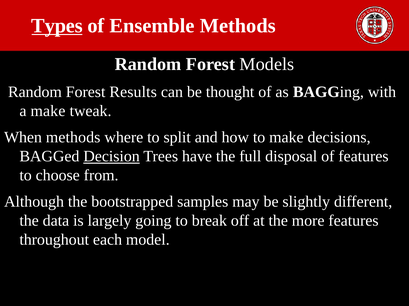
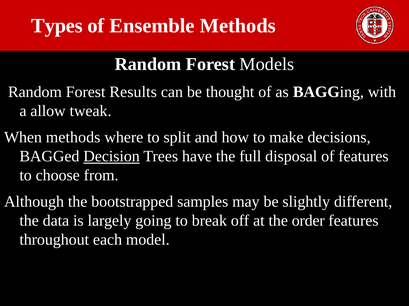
Types underline: present -> none
a make: make -> allow
more: more -> order
